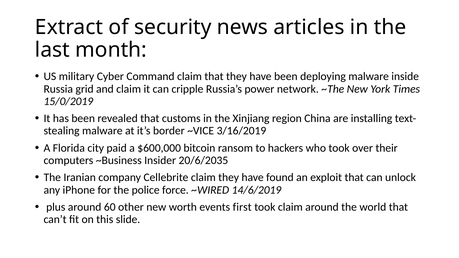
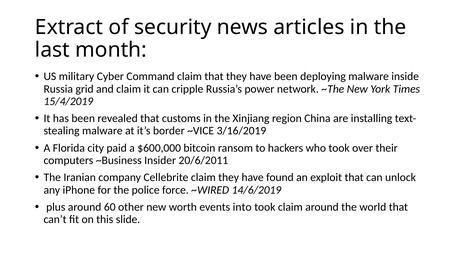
15/0/2019: 15/0/2019 -> 15/4/2019
20/6/2035: 20/6/2035 -> 20/6/2011
first: first -> into
